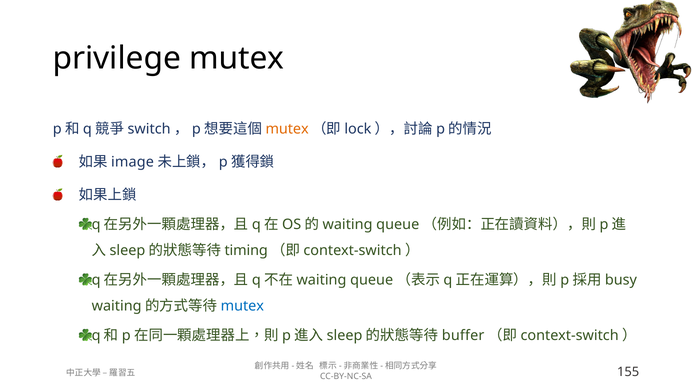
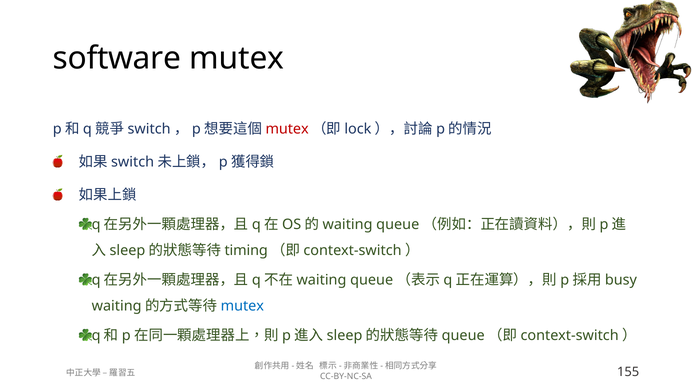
privilege: privilege -> software
mutex at (287, 129) colour: orange -> red
image at (133, 162): image -> switch
buffer at (463, 336): buffer -> queue
